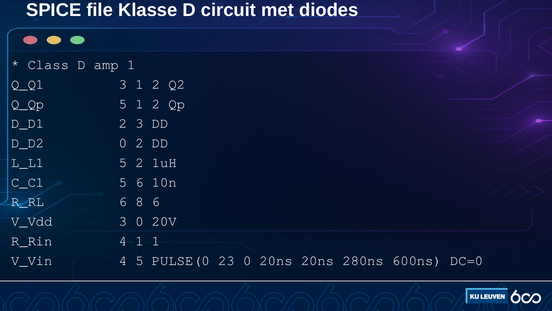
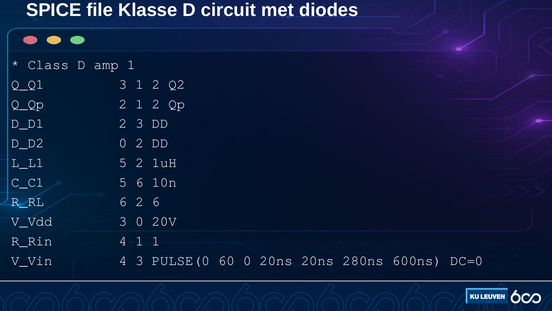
Q_Qp 5: 5 -> 2
6 8: 8 -> 2
4 5: 5 -> 3
23: 23 -> 60
